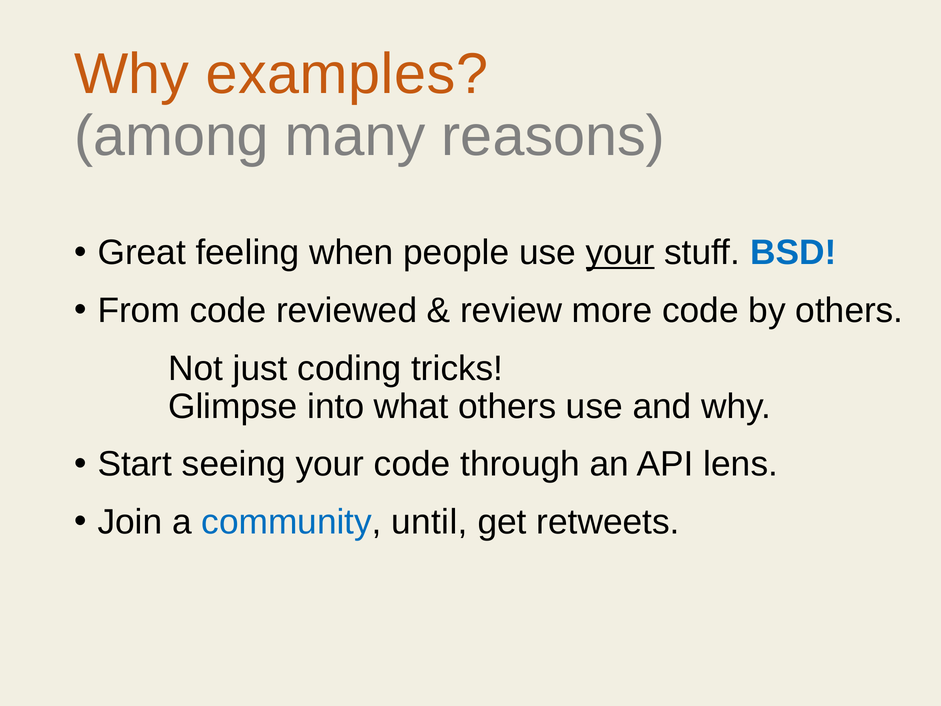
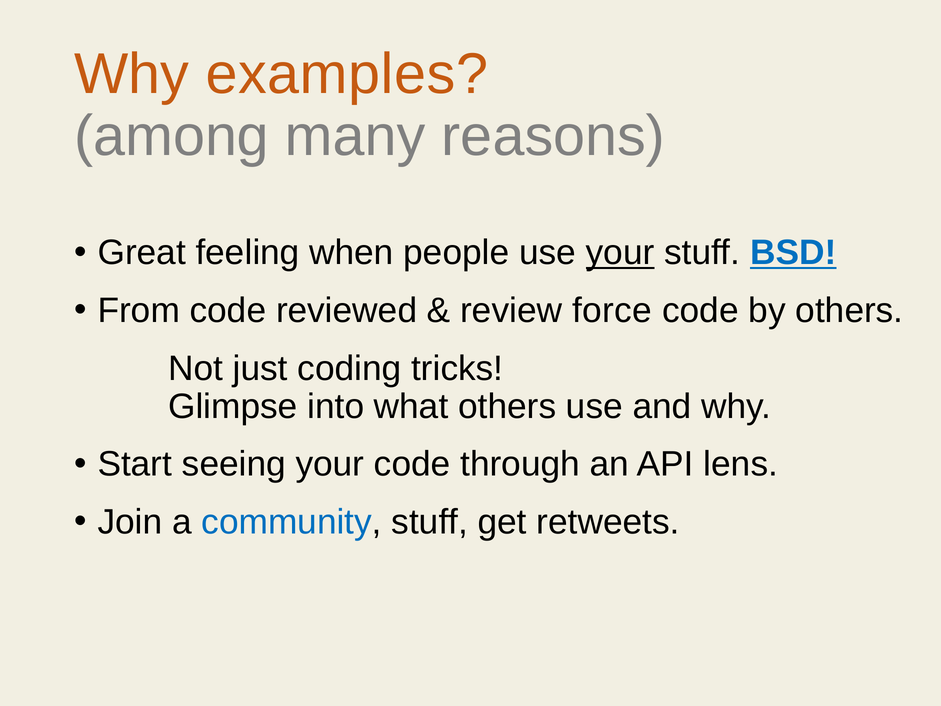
BSD underline: none -> present
more: more -> force
community until: until -> stuff
